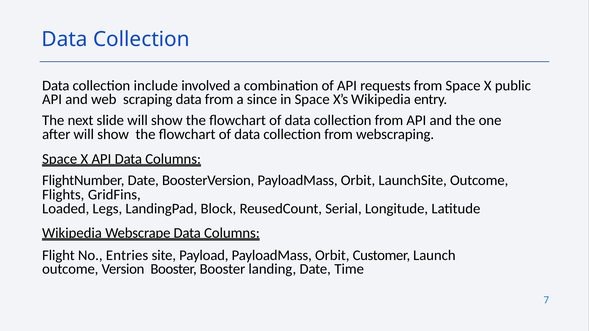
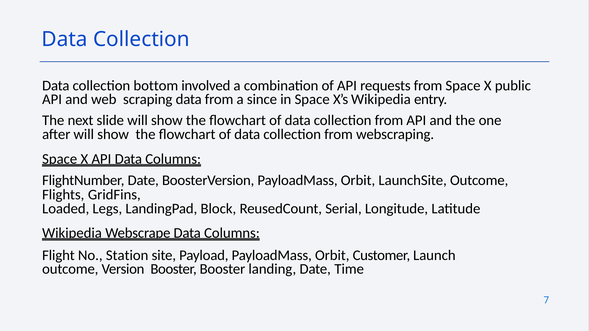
include: include -> bottom
Entries: Entries -> Station
